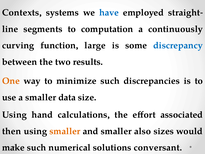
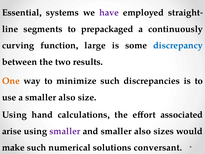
Contexts: Contexts -> Essential
have colour: blue -> purple
computation: computation -> prepackaged
a smaller data: data -> also
then: then -> arise
smaller at (65, 131) colour: orange -> purple
